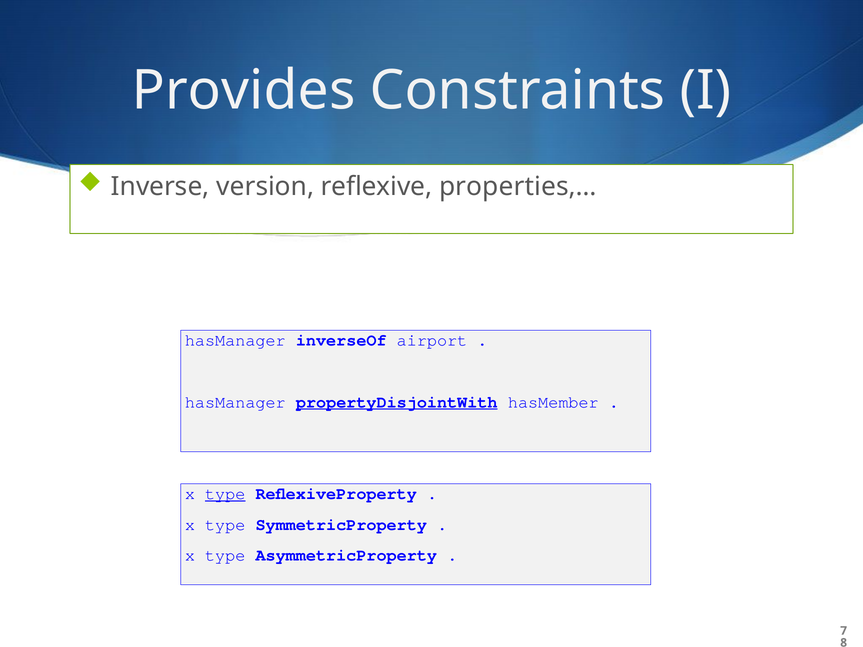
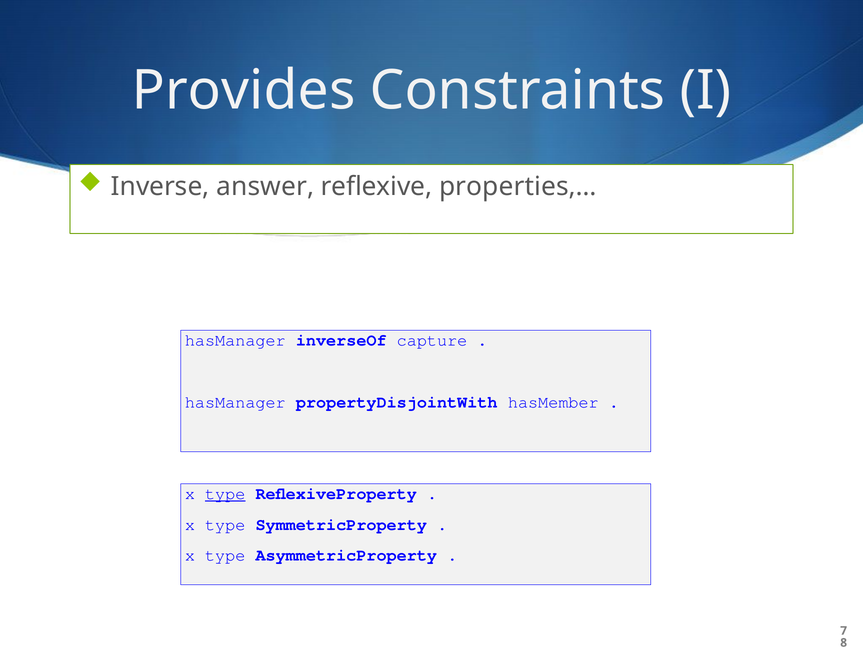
version: version -> answer
airport: airport -> capture
propertyDisjointWith underline: present -> none
